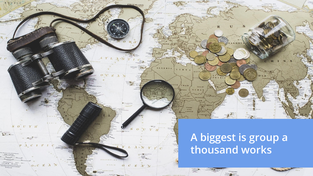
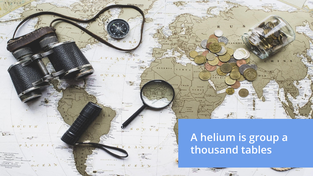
biggest: biggest -> helium
works: works -> tables
